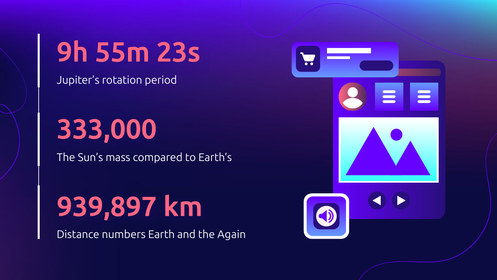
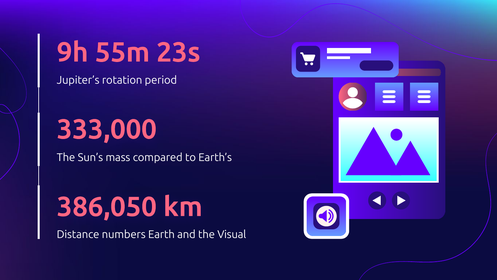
939,897: 939,897 -> 386,050
Again: Again -> Visual
